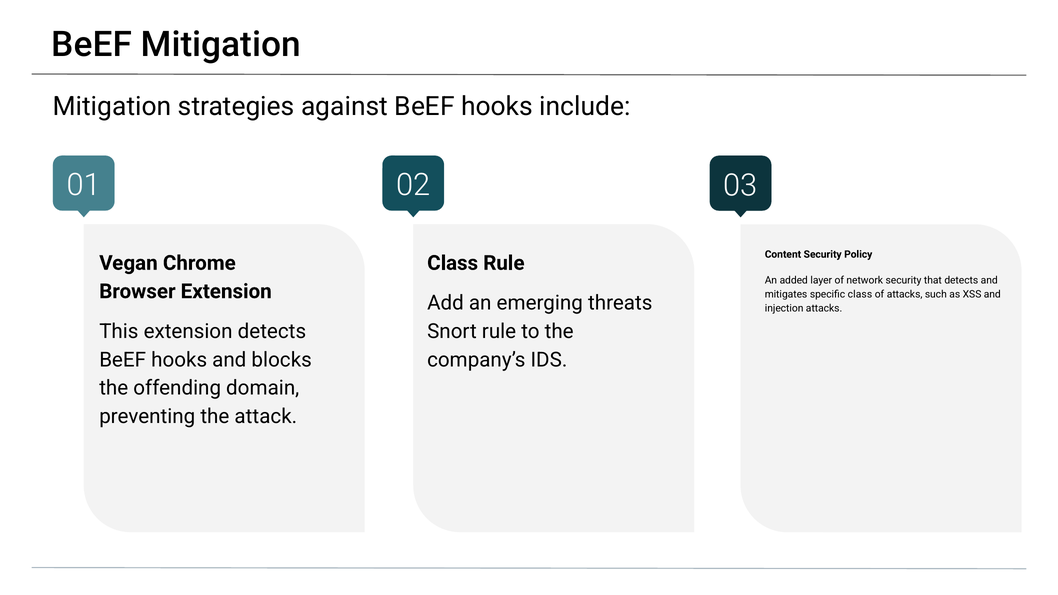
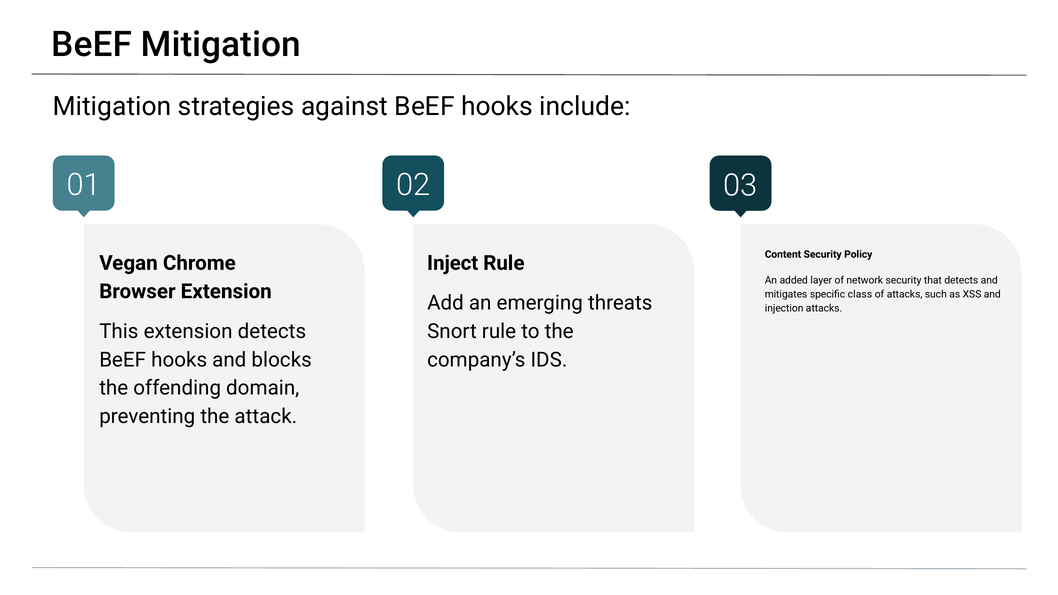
Class at (453, 263): Class -> Inject
